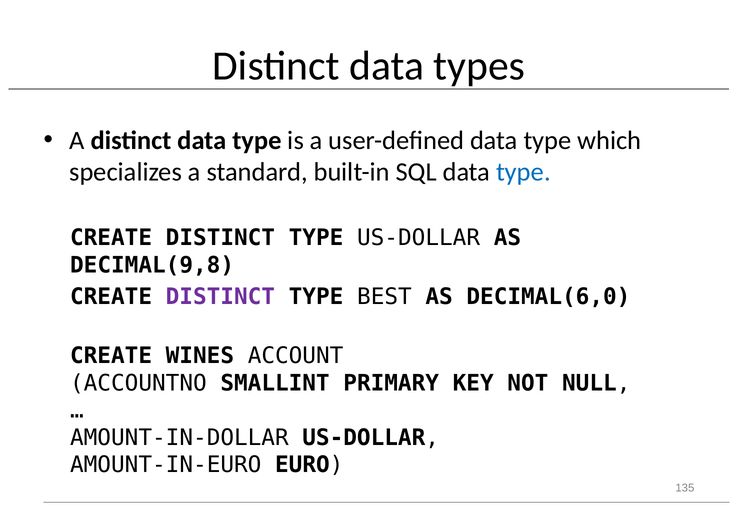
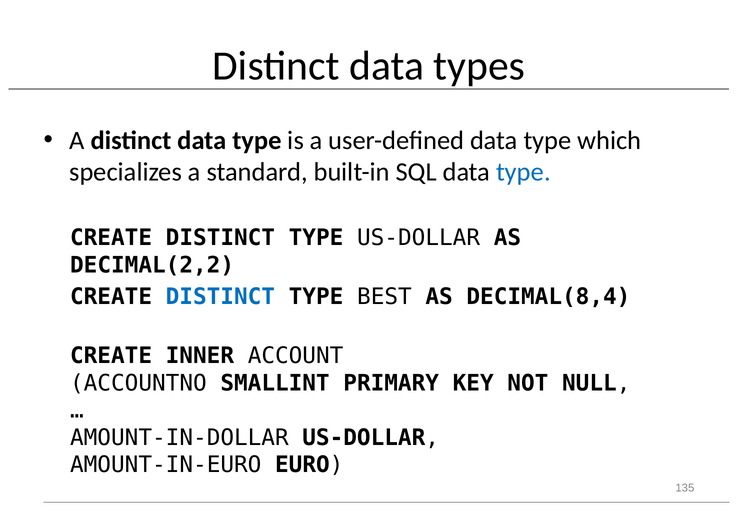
DECIMAL(9,8: DECIMAL(9,8 -> DECIMAL(2,2
DISTINCT at (220, 297) colour: purple -> blue
DECIMAL(6,0: DECIMAL(6,0 -> DECIMAL(8,4
WINES: WINES -> INNER
